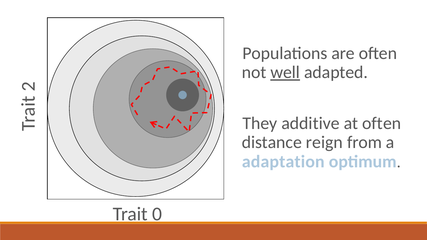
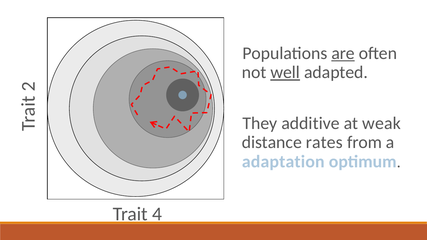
are underline: none -> present
at often: often -> weak
reign: reign -> rates
0: 0 -> 4
